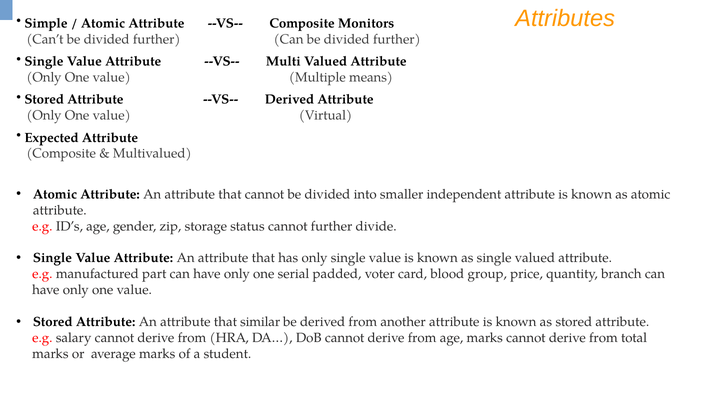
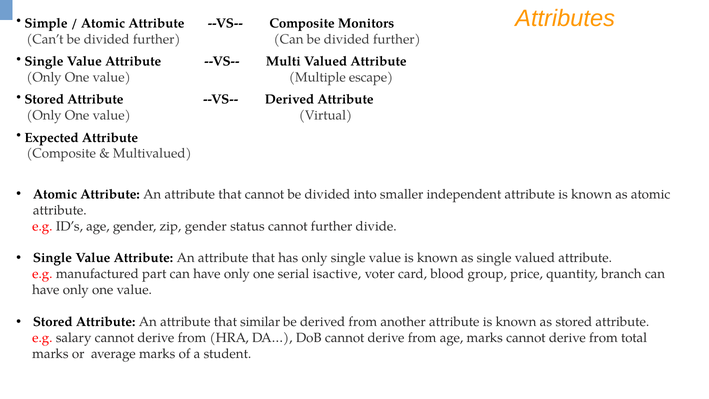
means: means -> escape
zip storage: storage -> gender
padded: padded -> isactive
